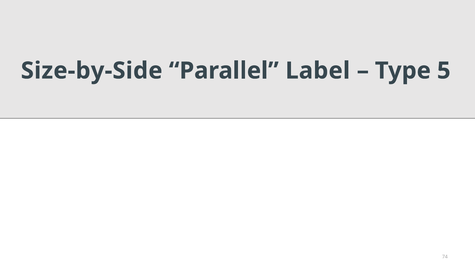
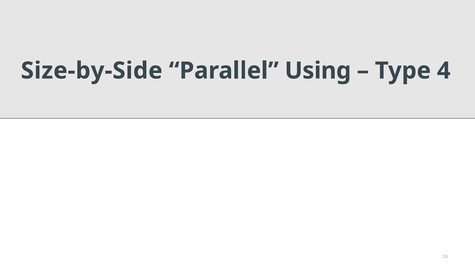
Label: Label -> Using
5: 5 -> 4
